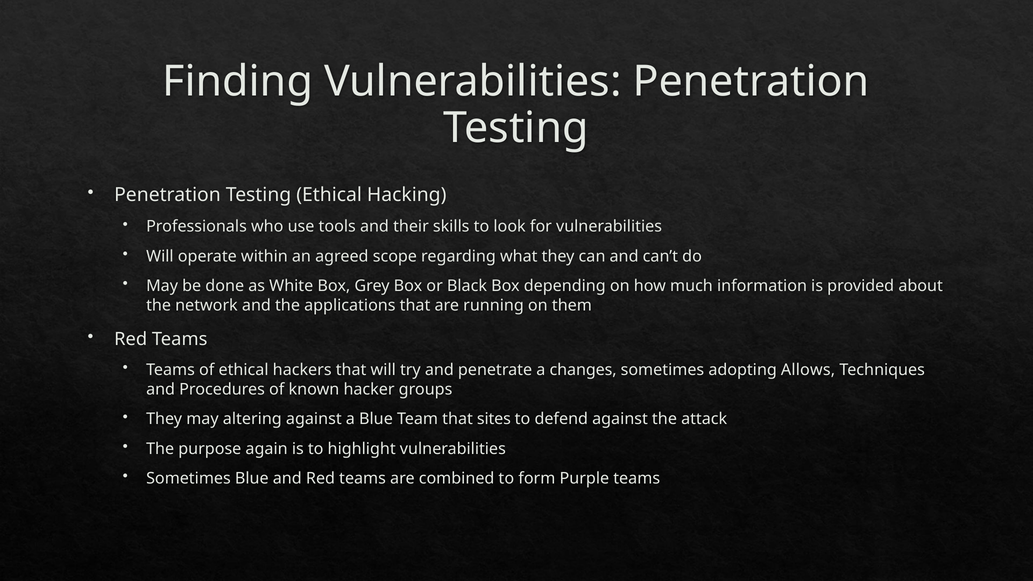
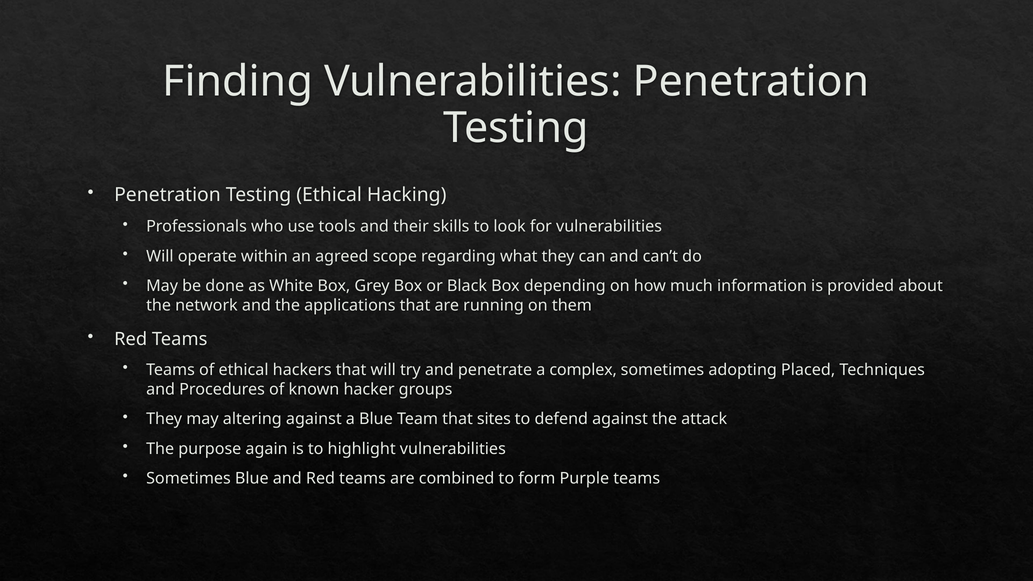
changes: changes -> complex
Allows: Allows -> Placed
